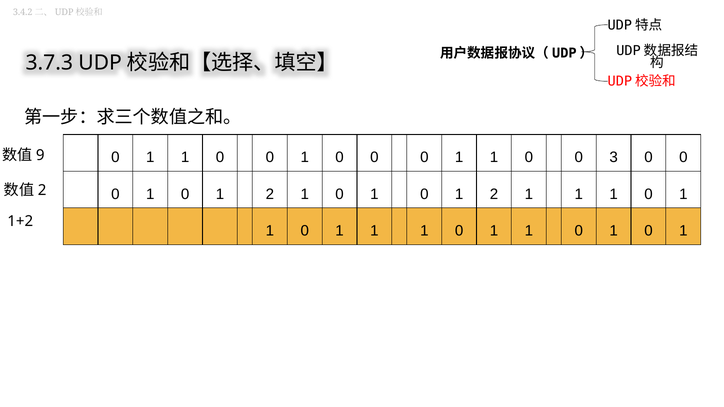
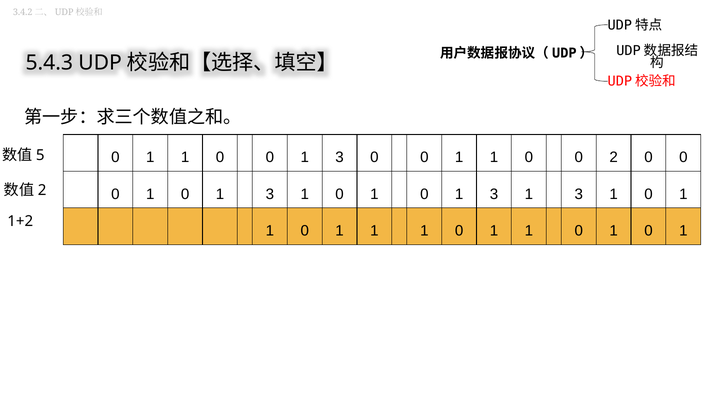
3.7.3: 3.7.3 -> 5.4.3
9: 9 -> 5
0 at (340, 158): 0 -> 3
0 3: 3 -> 2
2 at (270, 194): 2 -> 3
2 at (494, 194): 2 -> 3
1 at (579, 194): 1 -> 3
